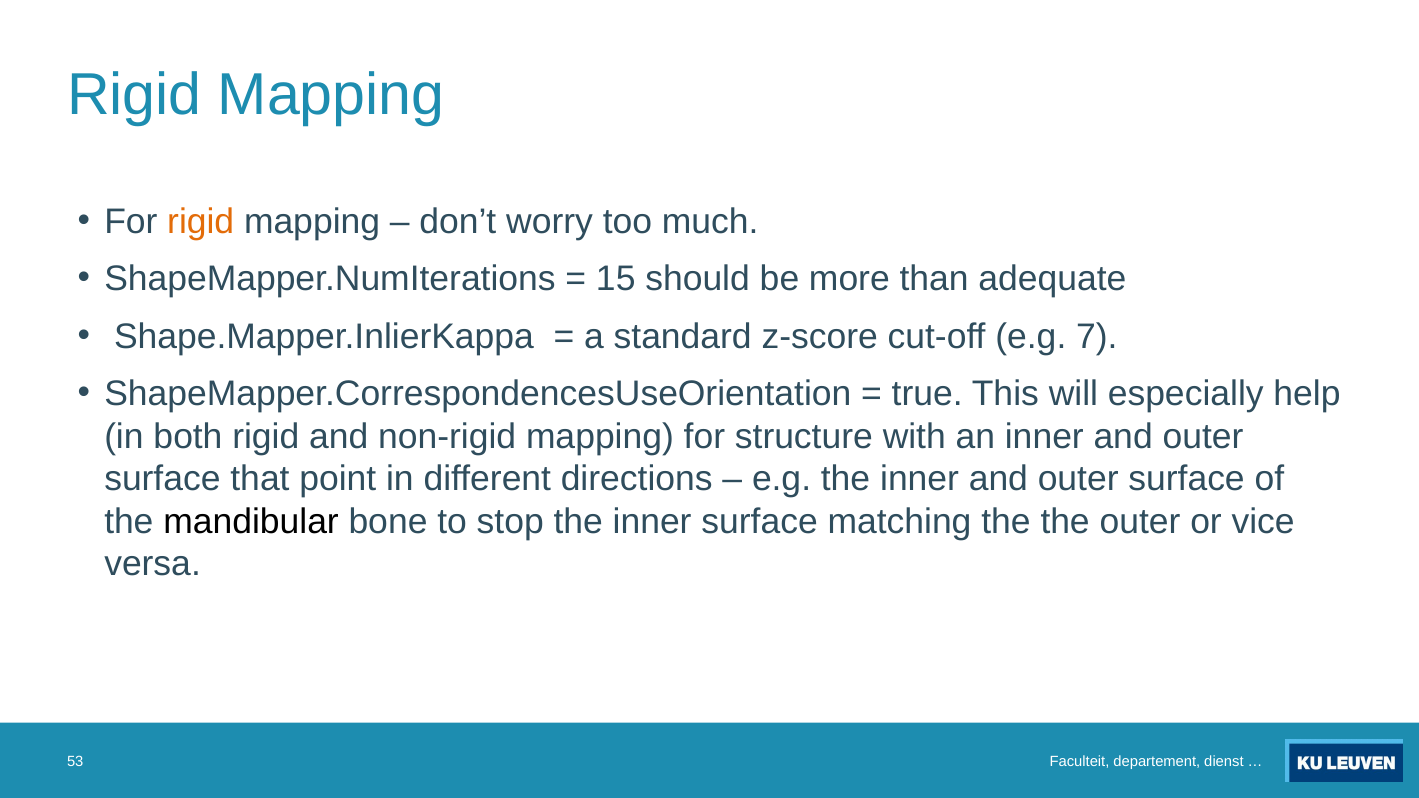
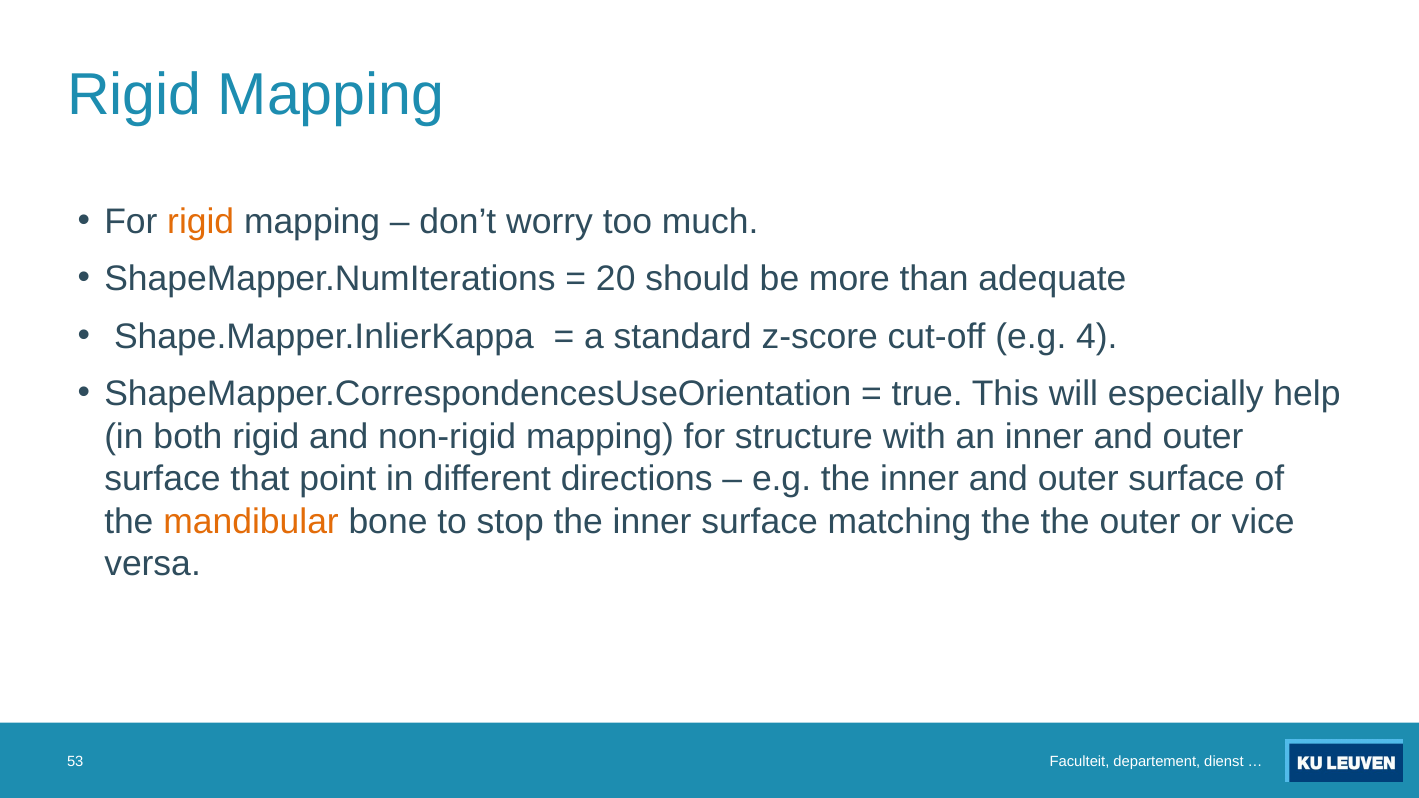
15: 15 -> 20
7: 7 -> 4
mandibular colour: black -> orange
